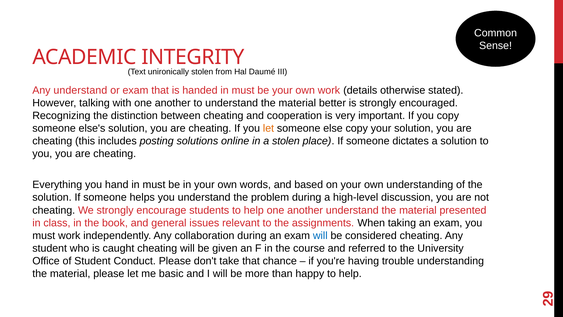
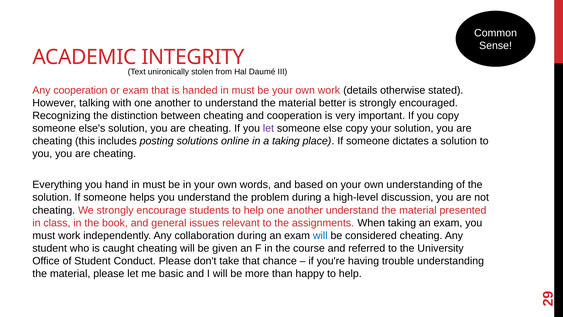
Any understand: understand -> cooperation
let at (268, 128) colour: orange -> purple
a stolen: stolen -> taking
